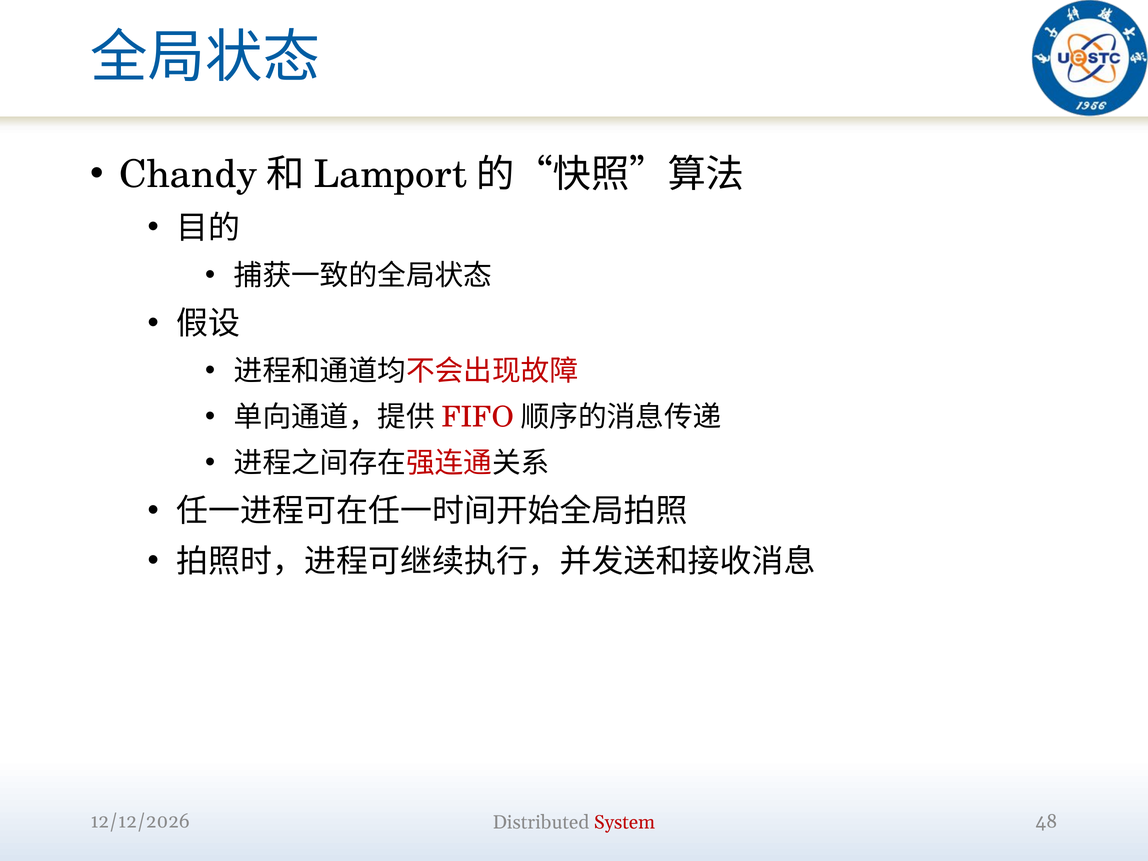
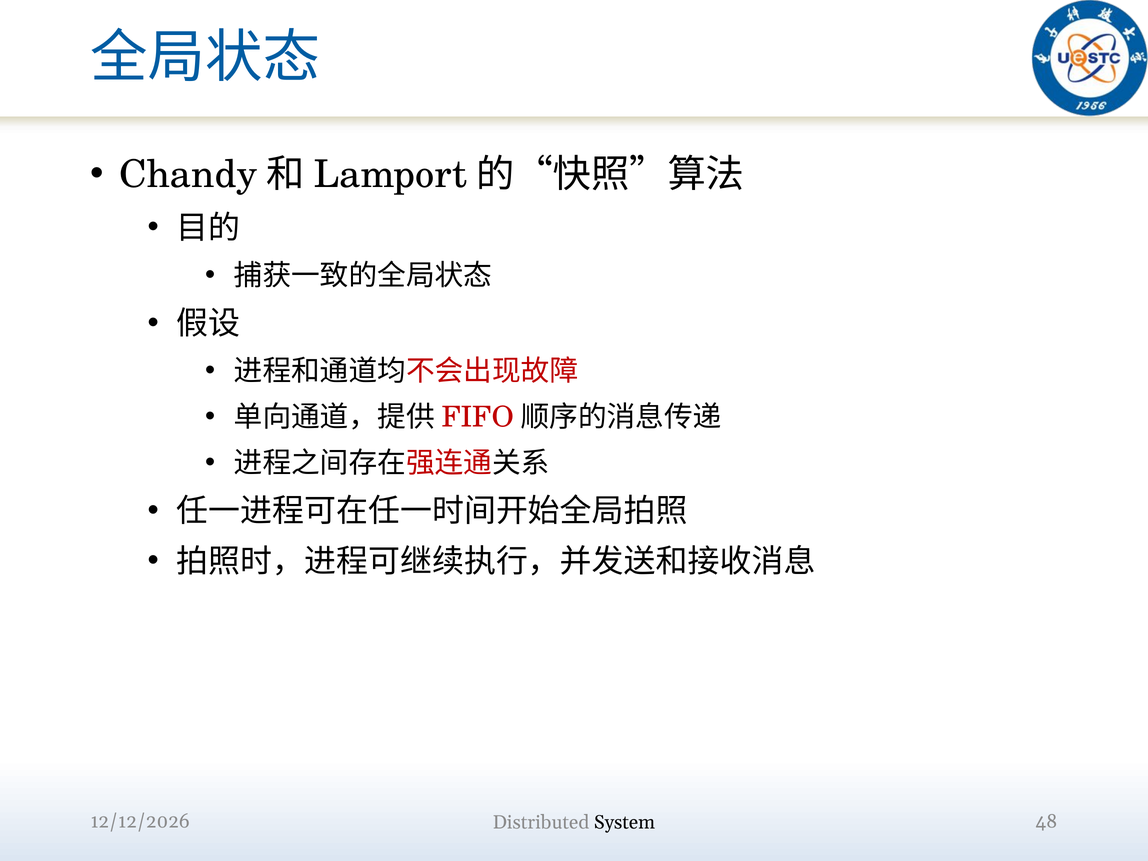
System colour: red -> black
